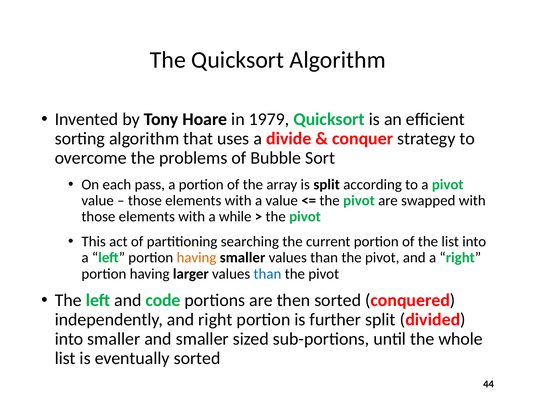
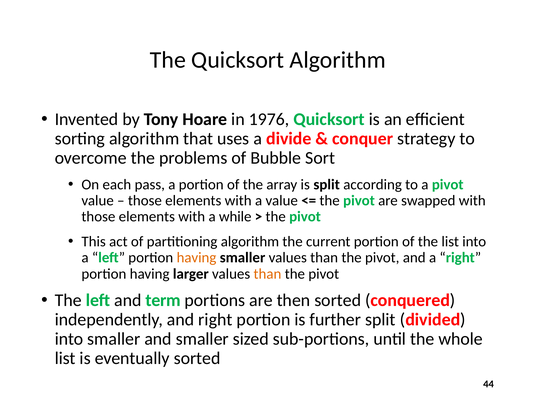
1979: 1979 -> 1976
partitioning searching: searching -> algorithm
than at (267, 274) colour: blue -> orange
code: code -> term
